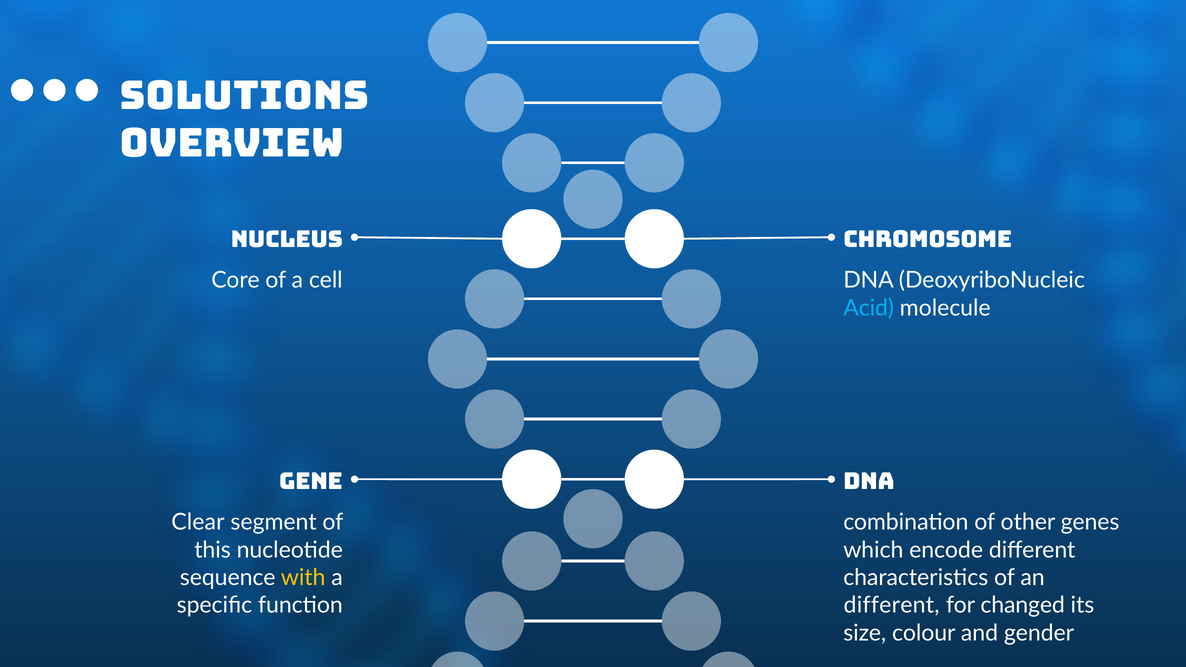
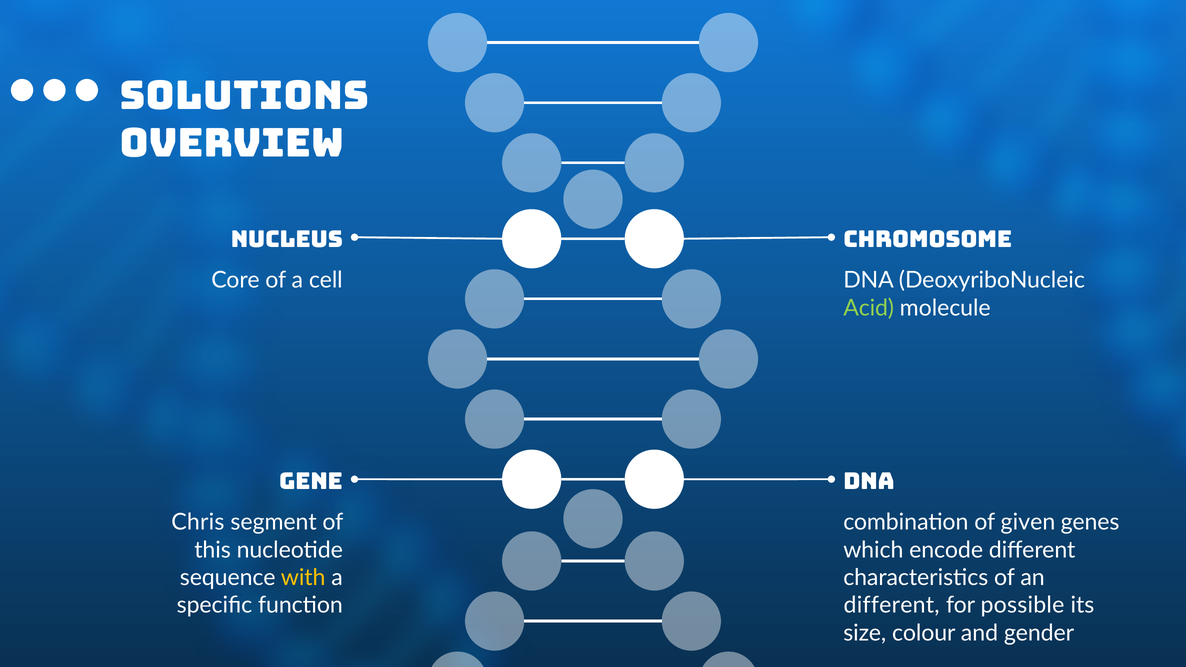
Acid colour: light blue -> light green
Clear: Clear -> Chris
other: other -> given
changed: changed -> possible
